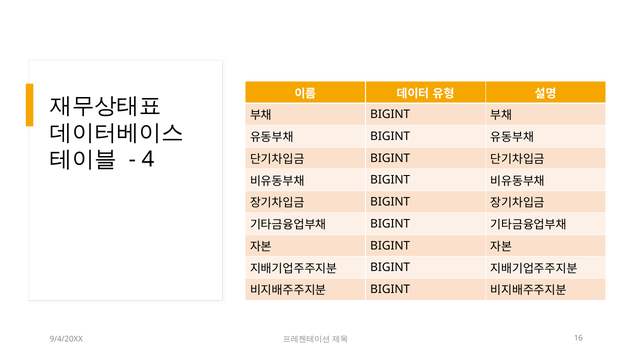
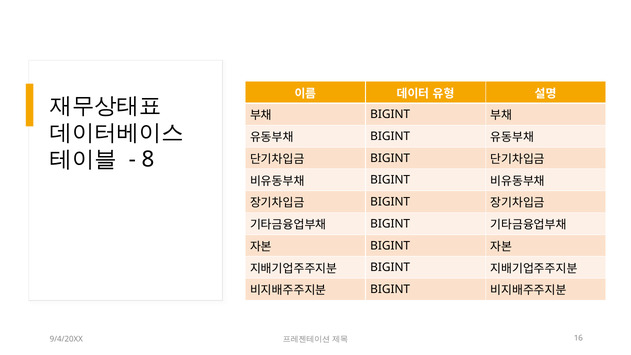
4: 4 -> 8
